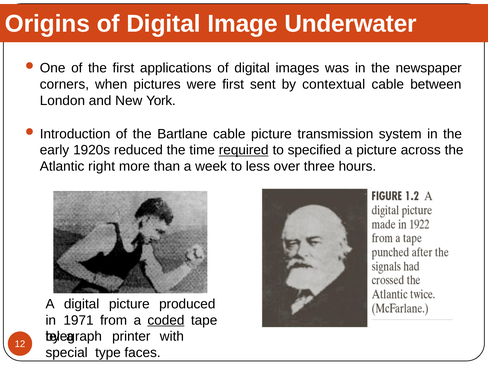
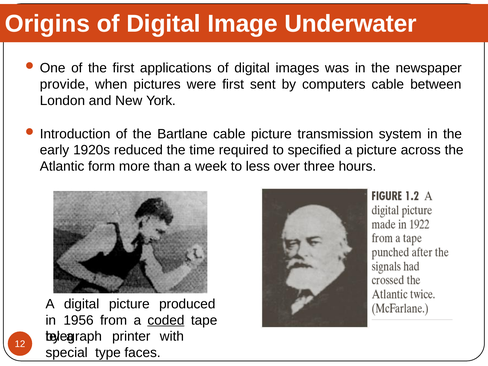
corners: corners -> provide
contextual: contextual -> computers
required underline: present -> none
right: right -> form
1971: 1971 -> 1956
